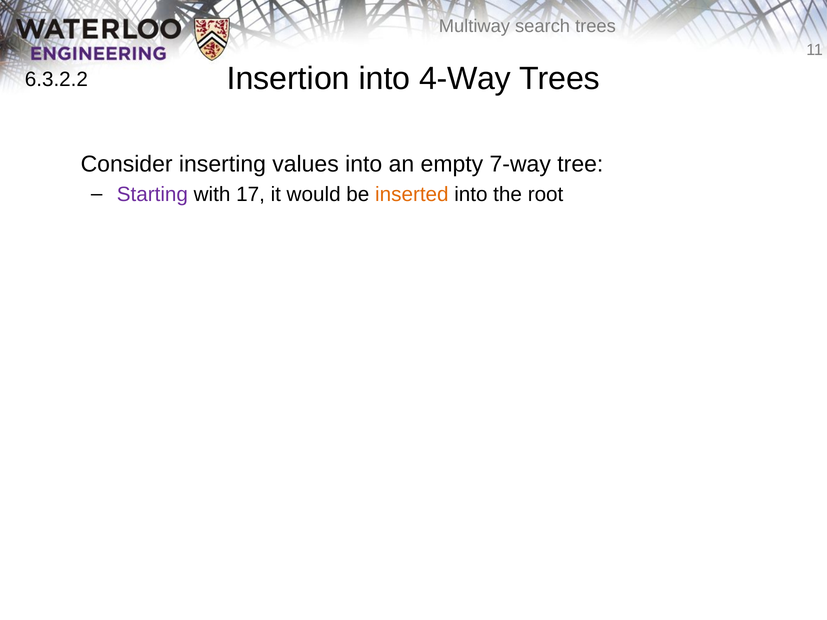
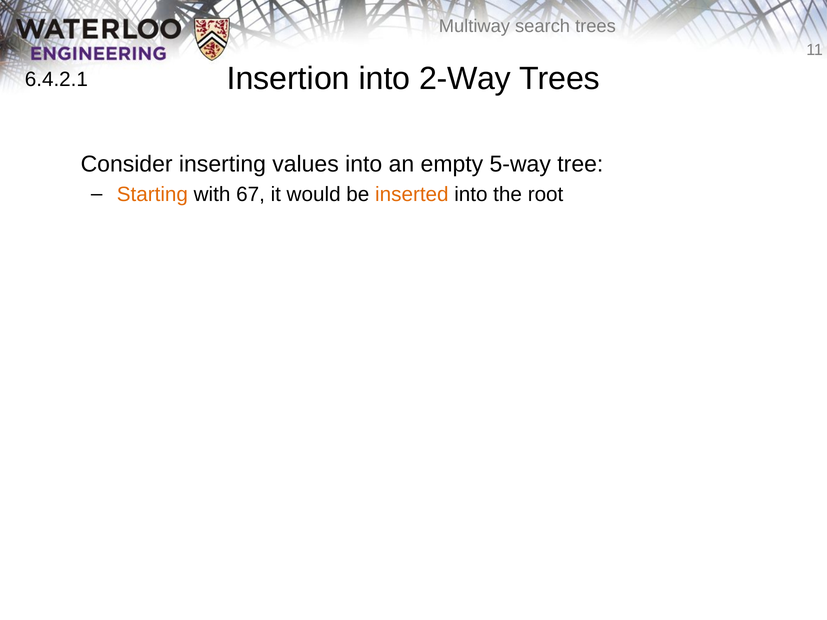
4-Way: 4-Way -> 2-Way
6.3.2.2: 6.3.2.2 -> 6.4.2.1
7-way: 7-way -> 5-way
Starting colour: purple -> orange
17: 17 -> 67
